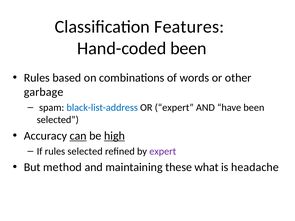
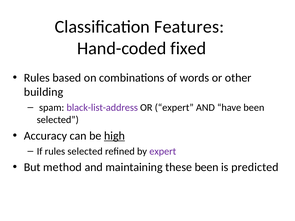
Hand-coded been: been -> fixed
garbage: garbage -> building
black-list-address colour: blue -> purple
can underline: present -> none
these what: what -> been
headache: headache -> predicted
